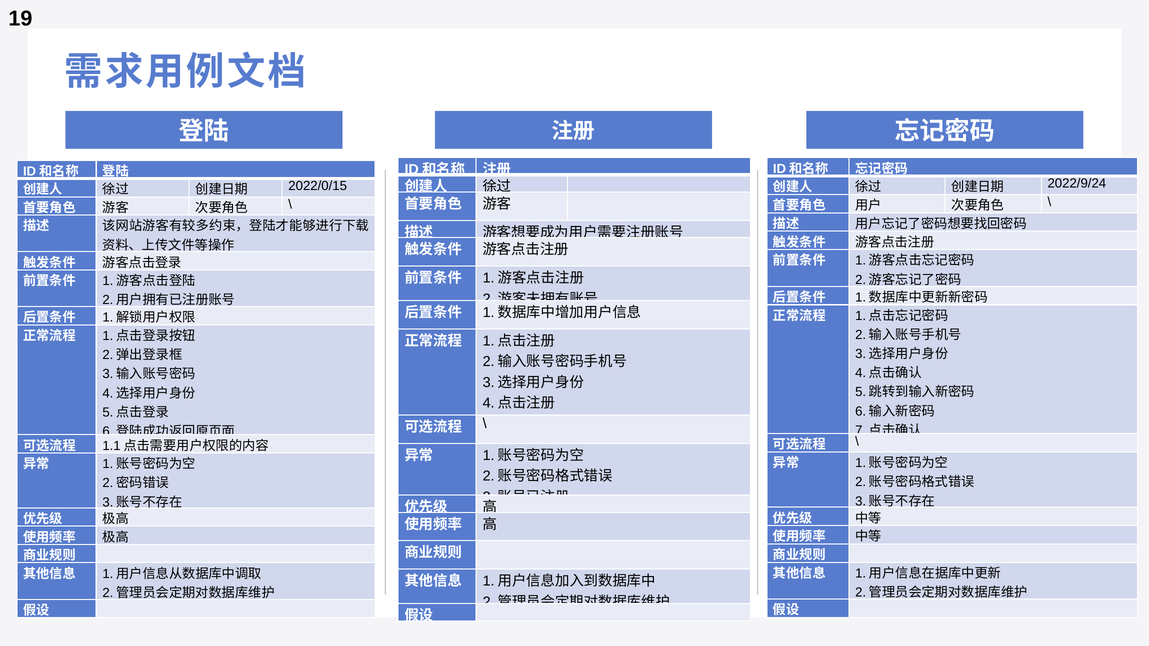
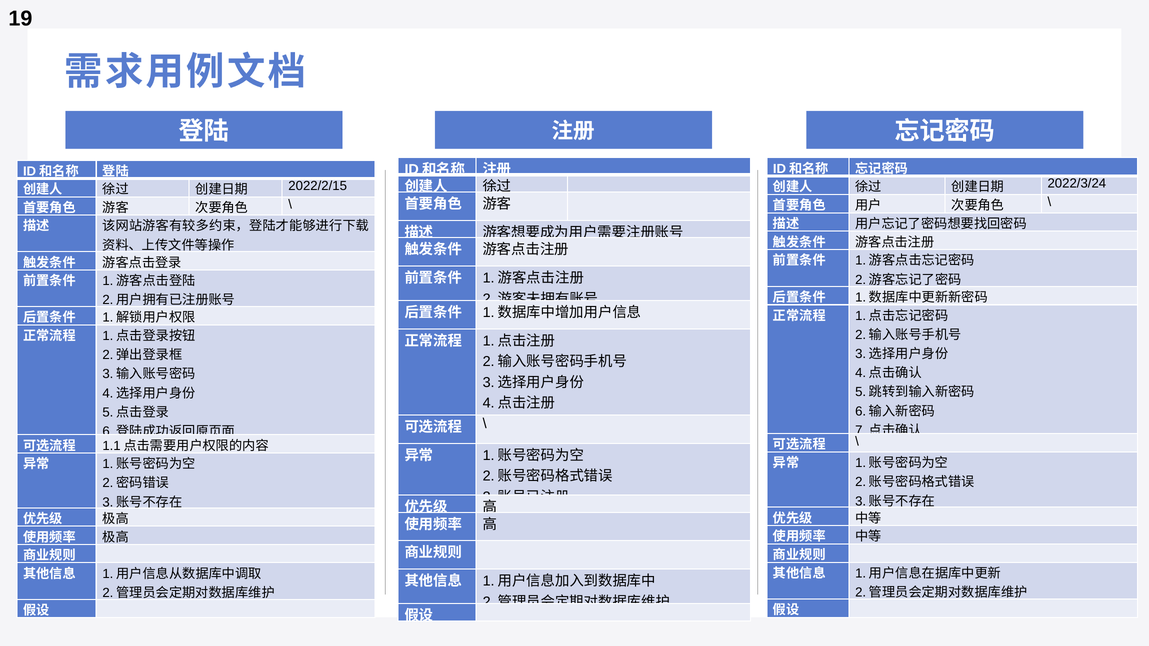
2022/9/24: 2022/9/24 -> 2022/3/24
2022/0/15: 2022/0/15 -> 2022/2/15
